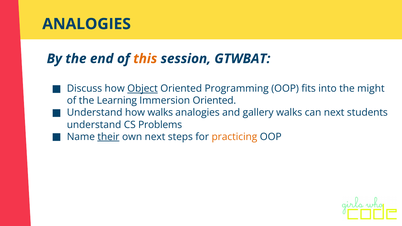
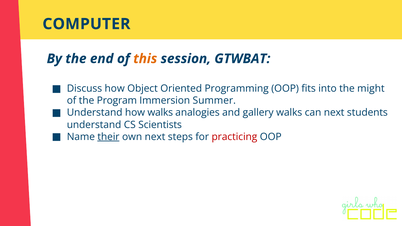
ANALOGIES at (87, 24): ANALOGIES -> COMPUTER
Object underline: present -> none
Learning: Learning -> Program
Immersion Oriented: Oriented -> Summer
Problems: Problems -> Scientists
practicing colour: orange -> red
